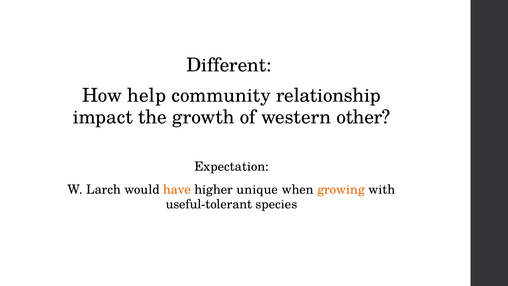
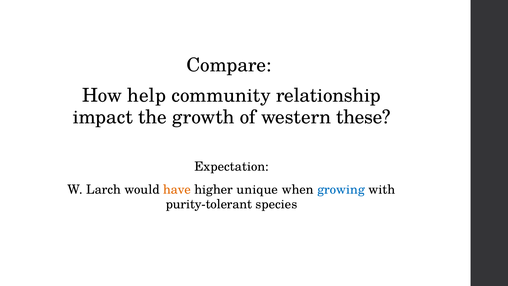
Different: Different -> Compare
other: other -> these
growing colour: orange -> blue
useful-tolerant: useful-tolerant -> purity-tolerant
